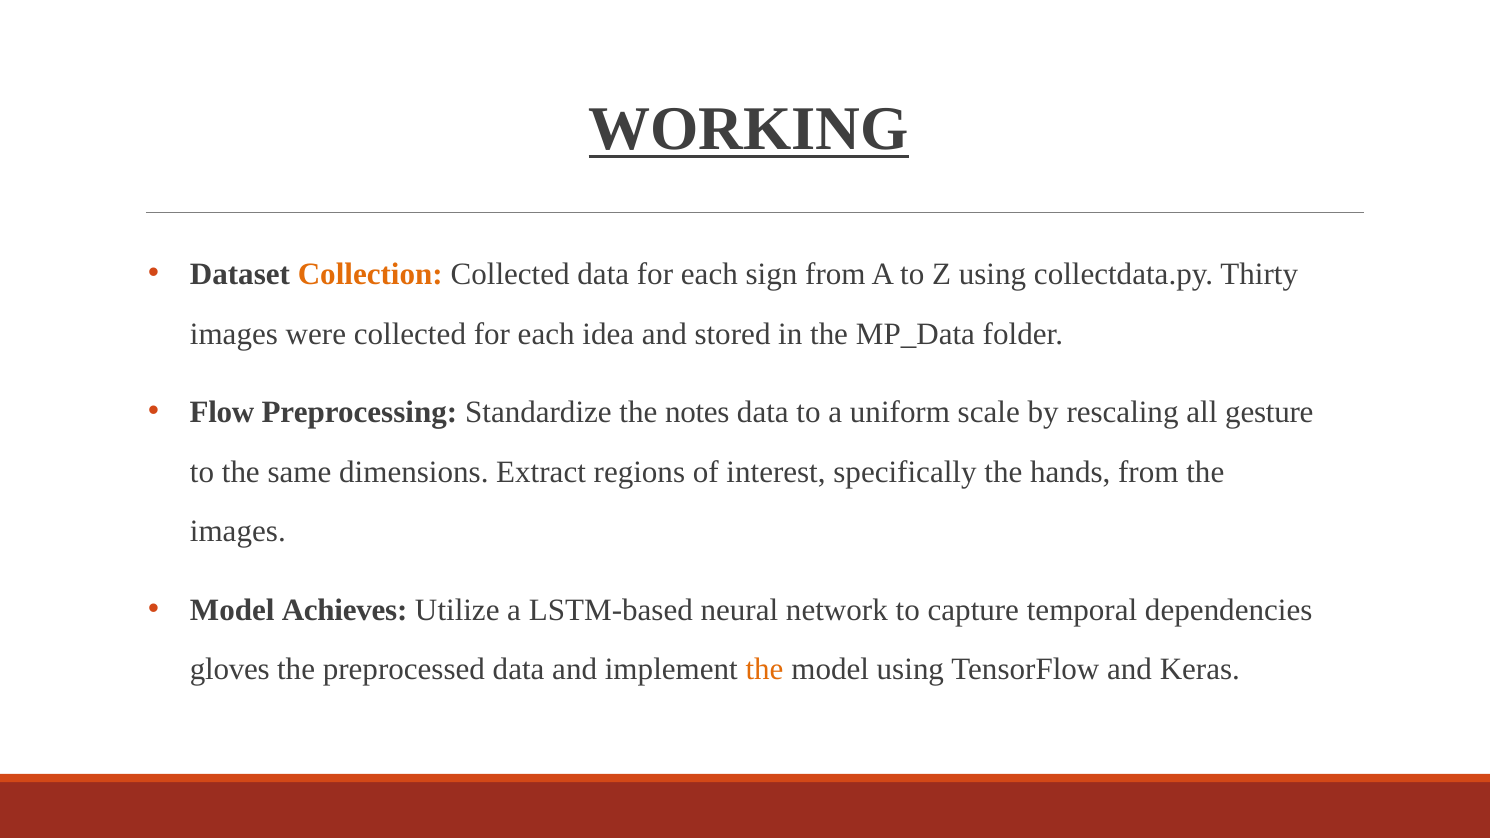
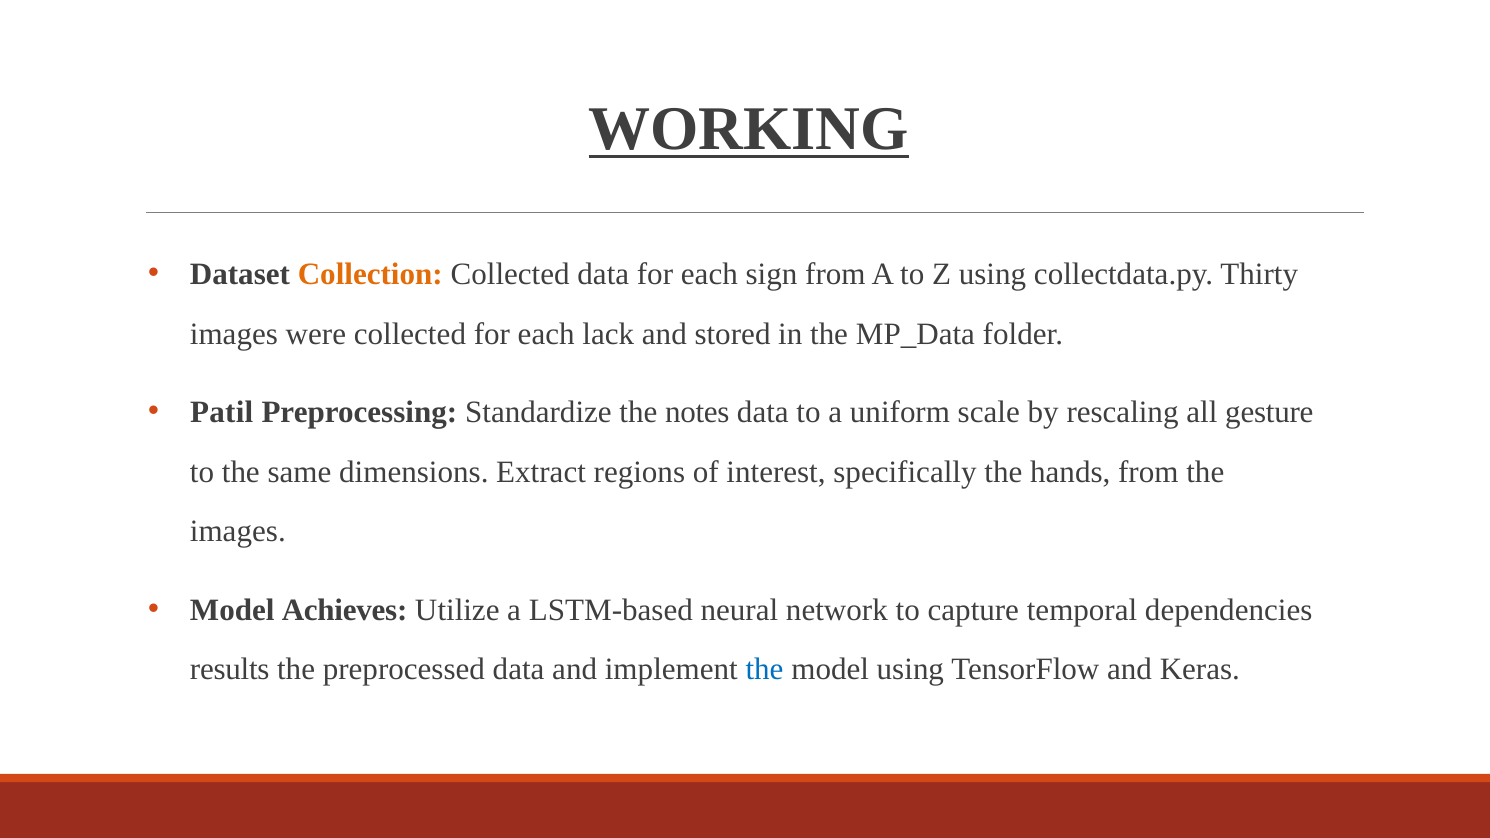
idea: idea -> lack
Flow: Flow -> Patil
gloves: gloves -> results
the at (765, 670) colour: orange -> blue
